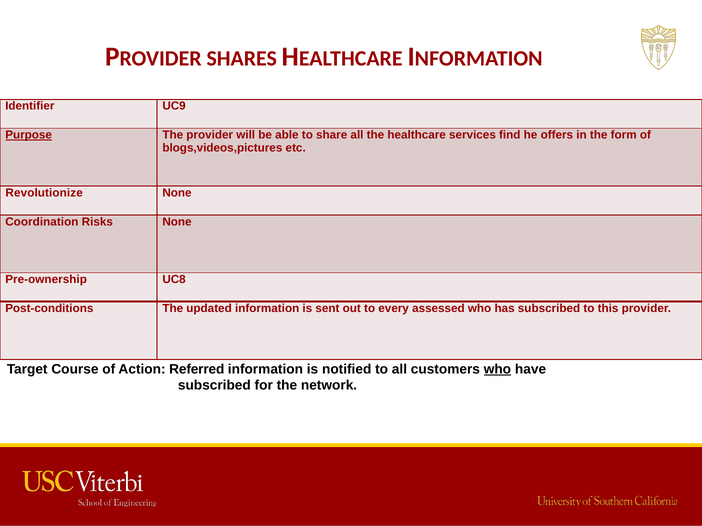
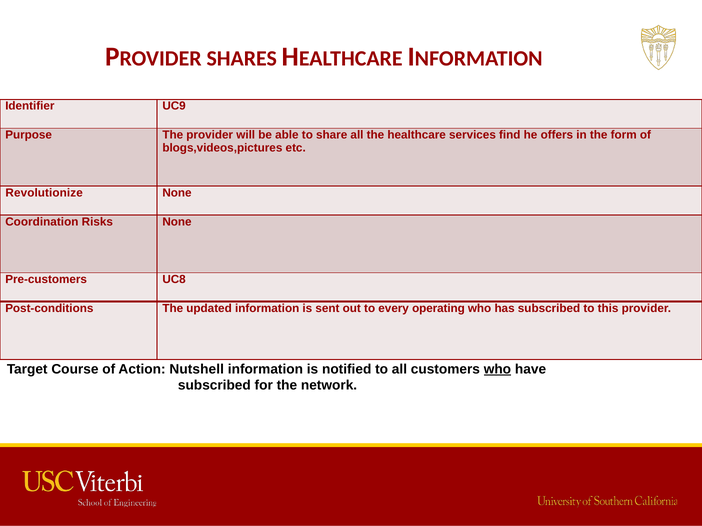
Purpose underline: present -> none
Pre-ownership: Pre-ownership -> Pre-customers
assessed: assessed -> operating
Referred: Referred -> Nutshell
